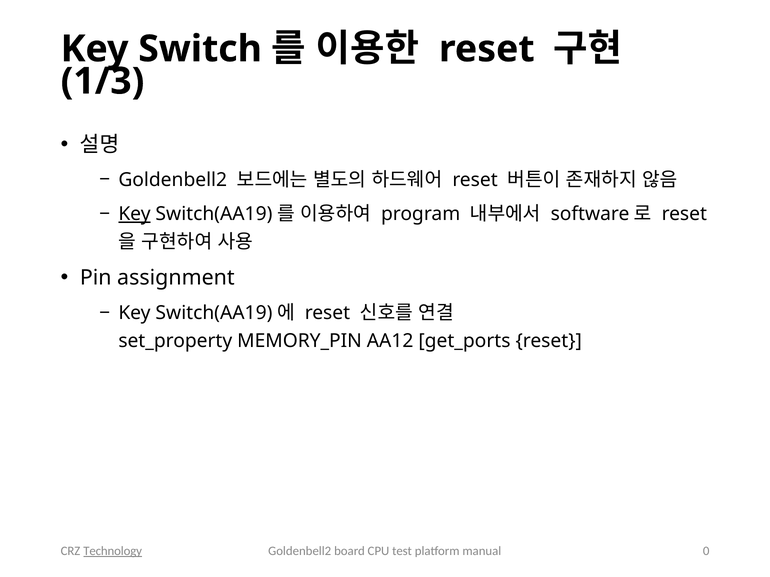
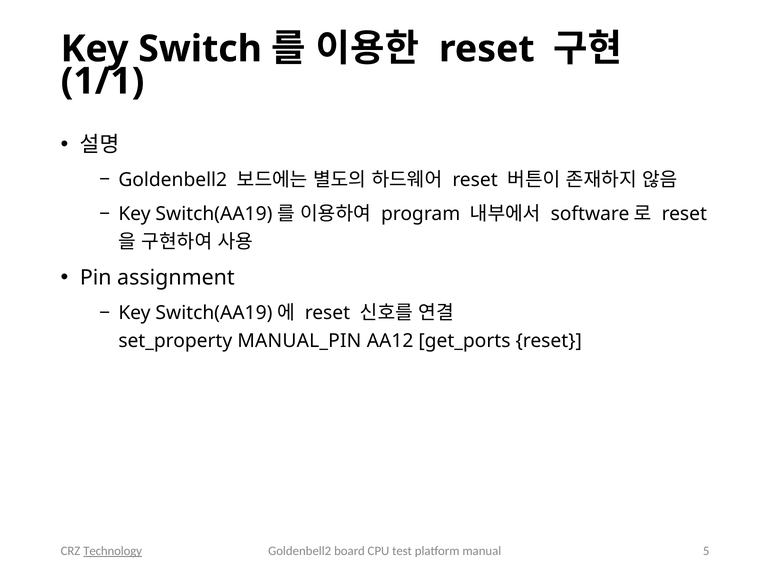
1/3: 1/3 -> 1/1
Key at (135, 214) underline: present -> none
MEMORY_PIN: MEMORY_PIN -> MANUAL_PIN
0: 0 -> 5
